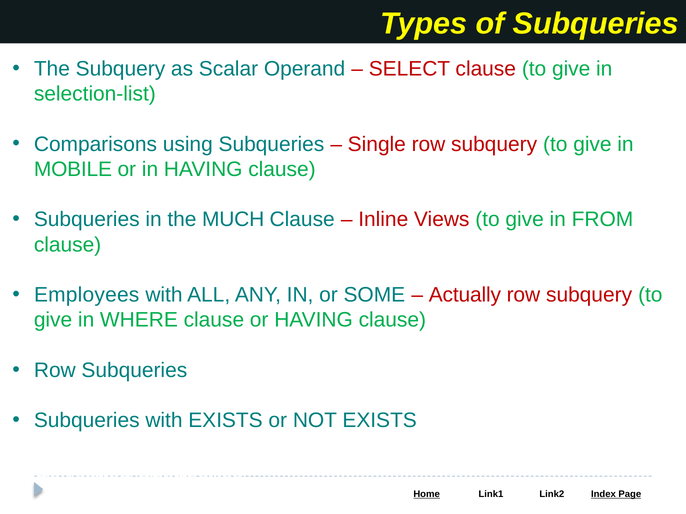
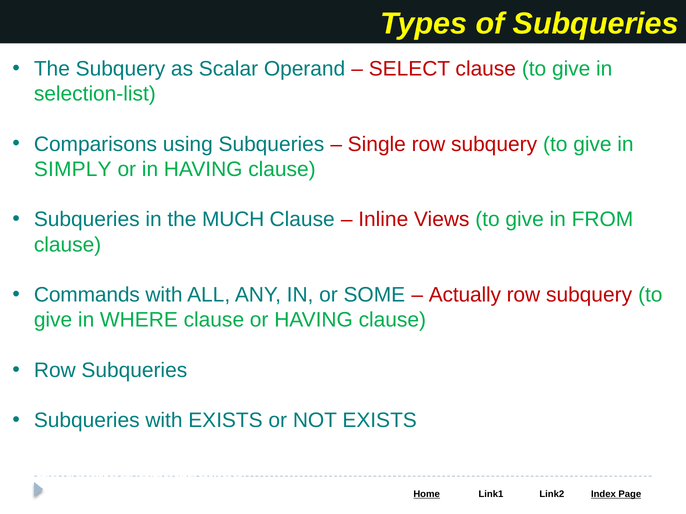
MOBILE: MOBILE -> SIMPLY
Employees: Employees -> Commands
